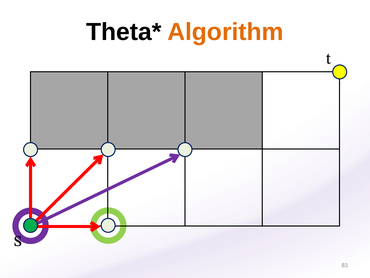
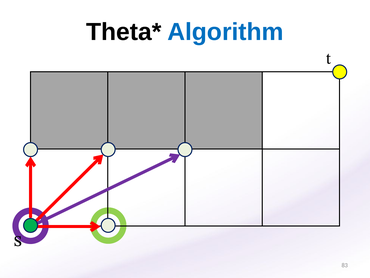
Algorithm colour: orange -> blue
